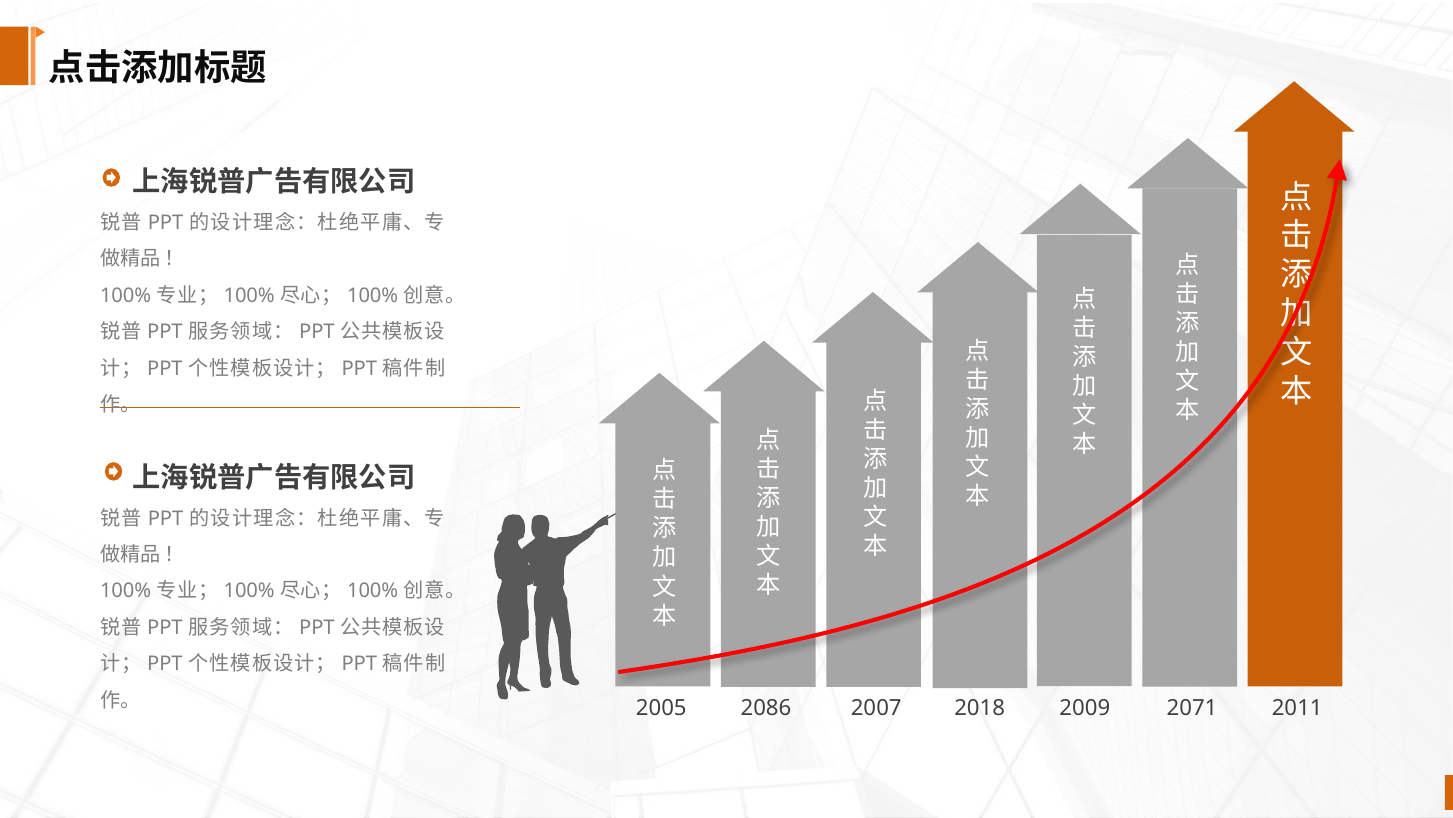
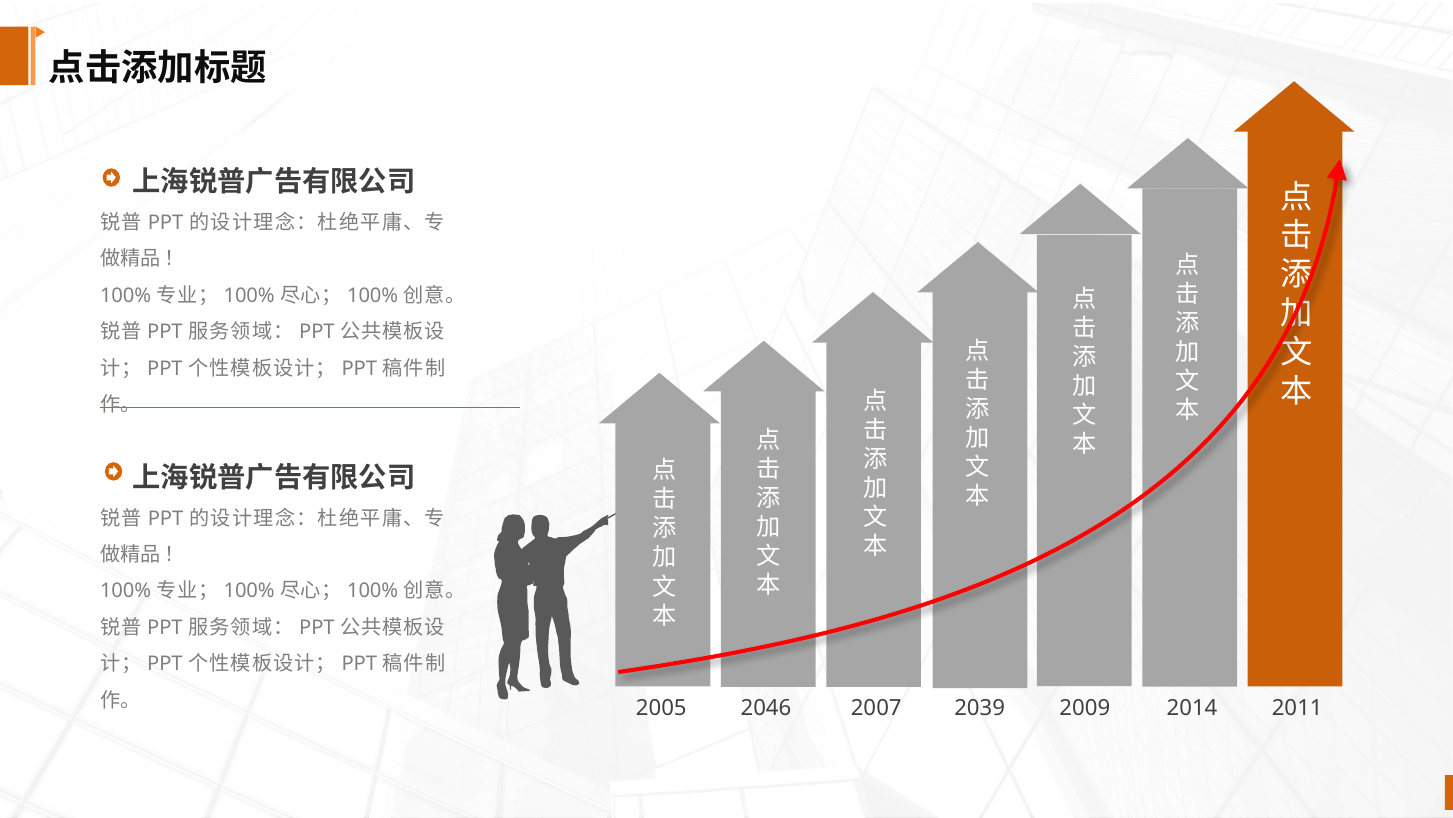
2086: 2086 -> 2046
2018: 2018 -> 2039
2071: 2071 -> 2014
